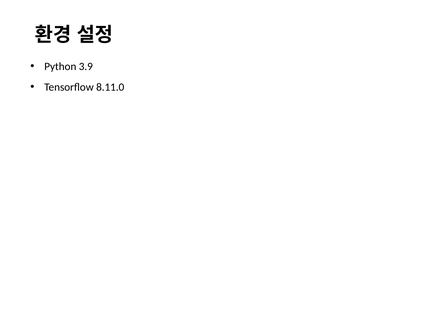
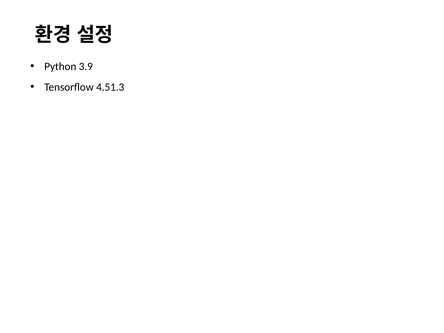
8.11.0: 8.11.0 -> 4.51.3
